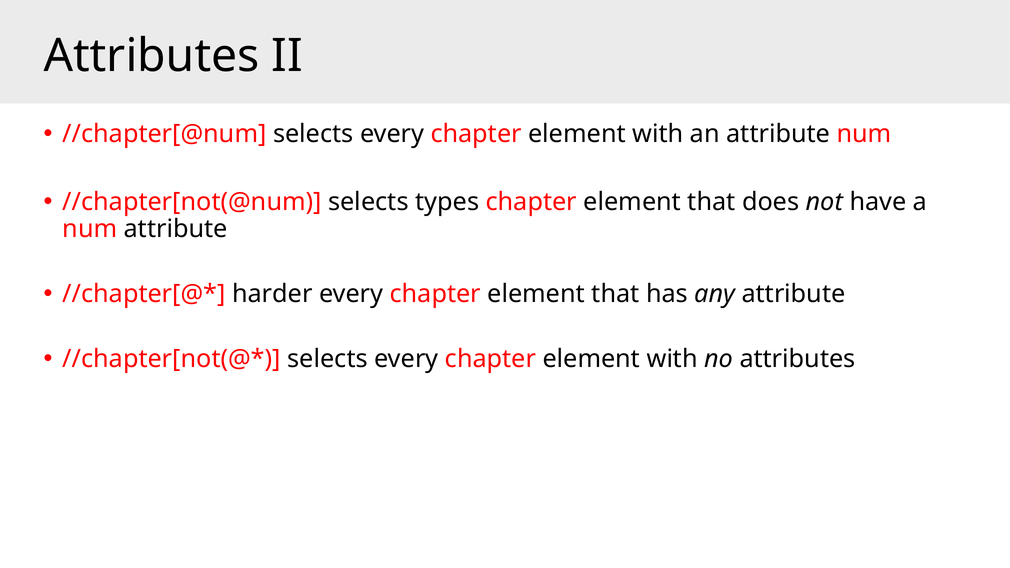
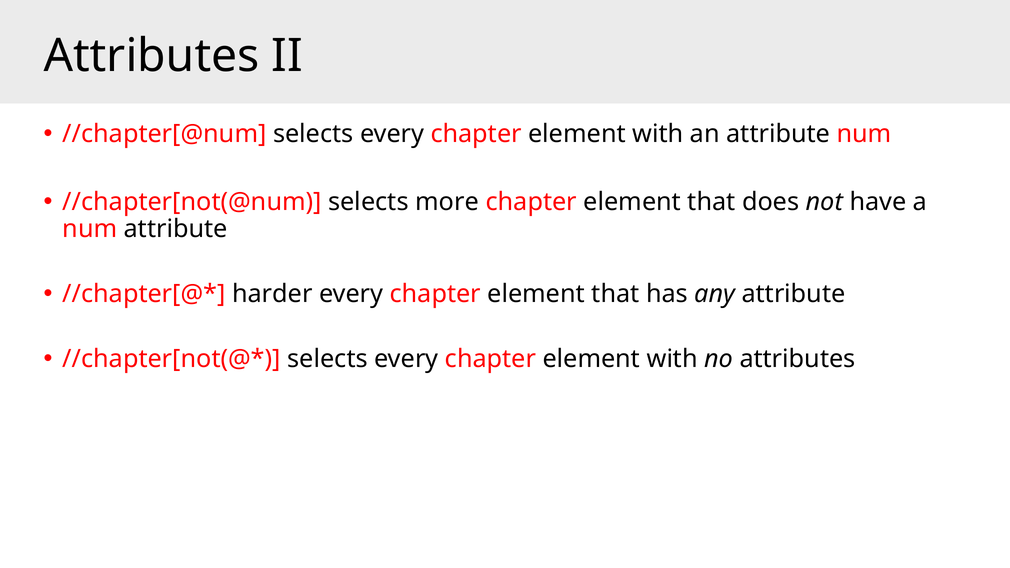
types: types -> more
